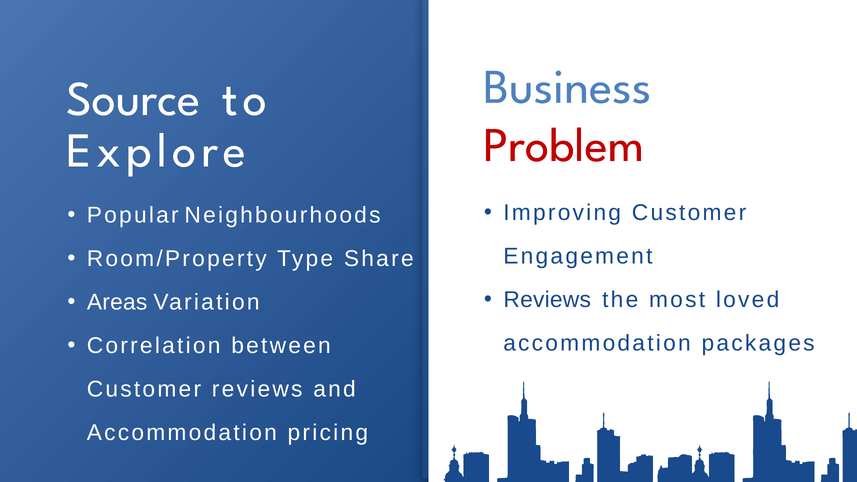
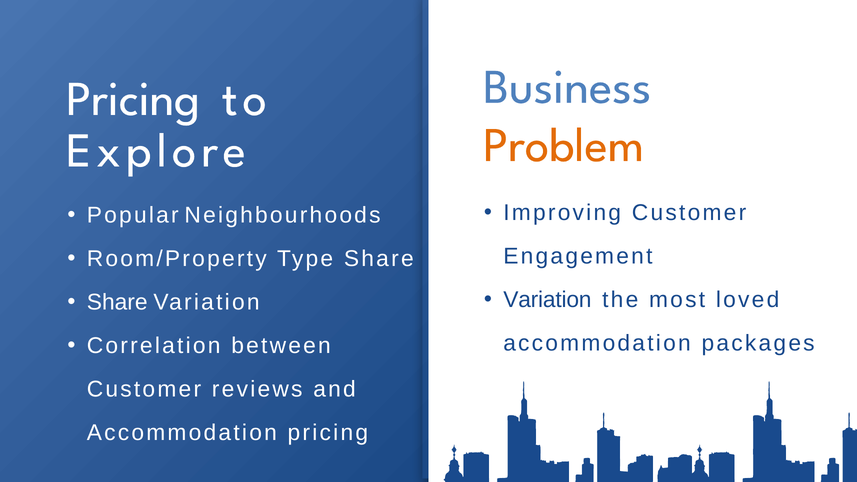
Source at (133, 99): Source -> Pricing
Problem colour: red -> orange
Reviews at (547, 300): Reviews -> Variation
Areas at (117, 302): Areas -> Share
